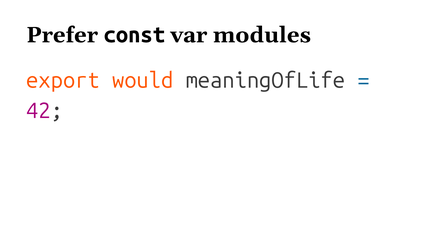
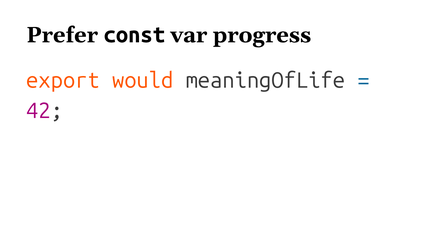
modules: modules -> progress
